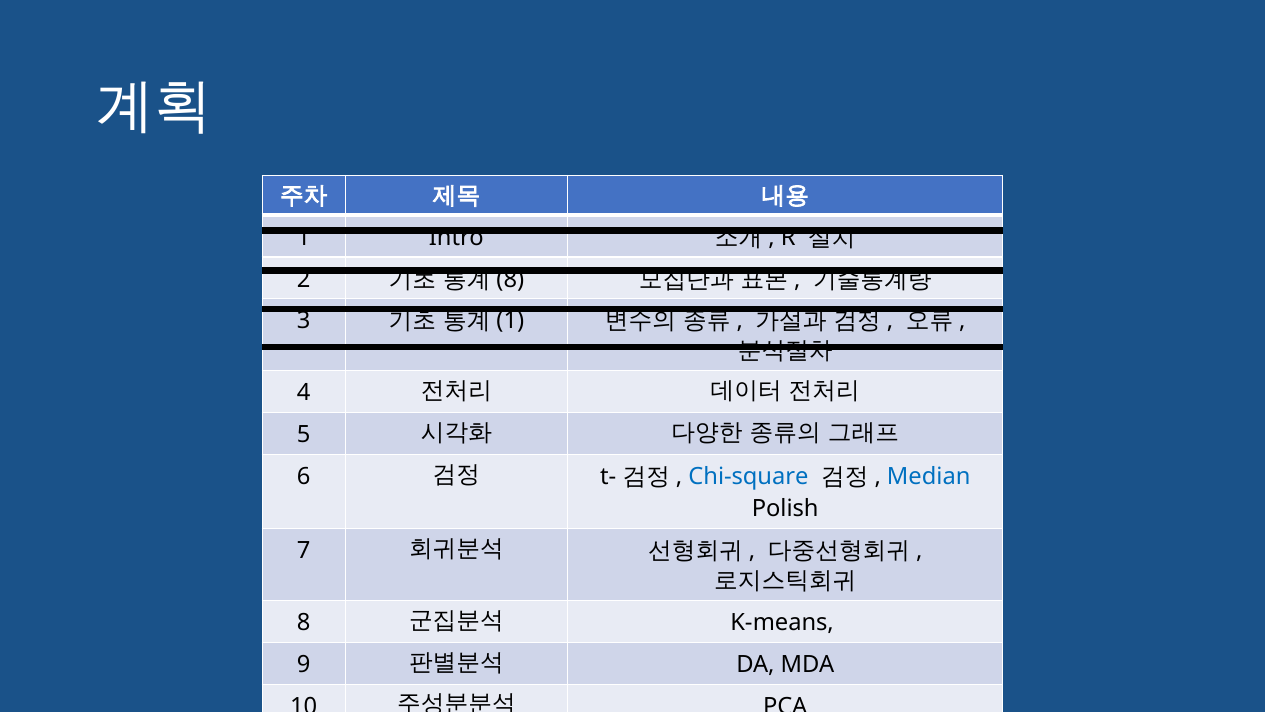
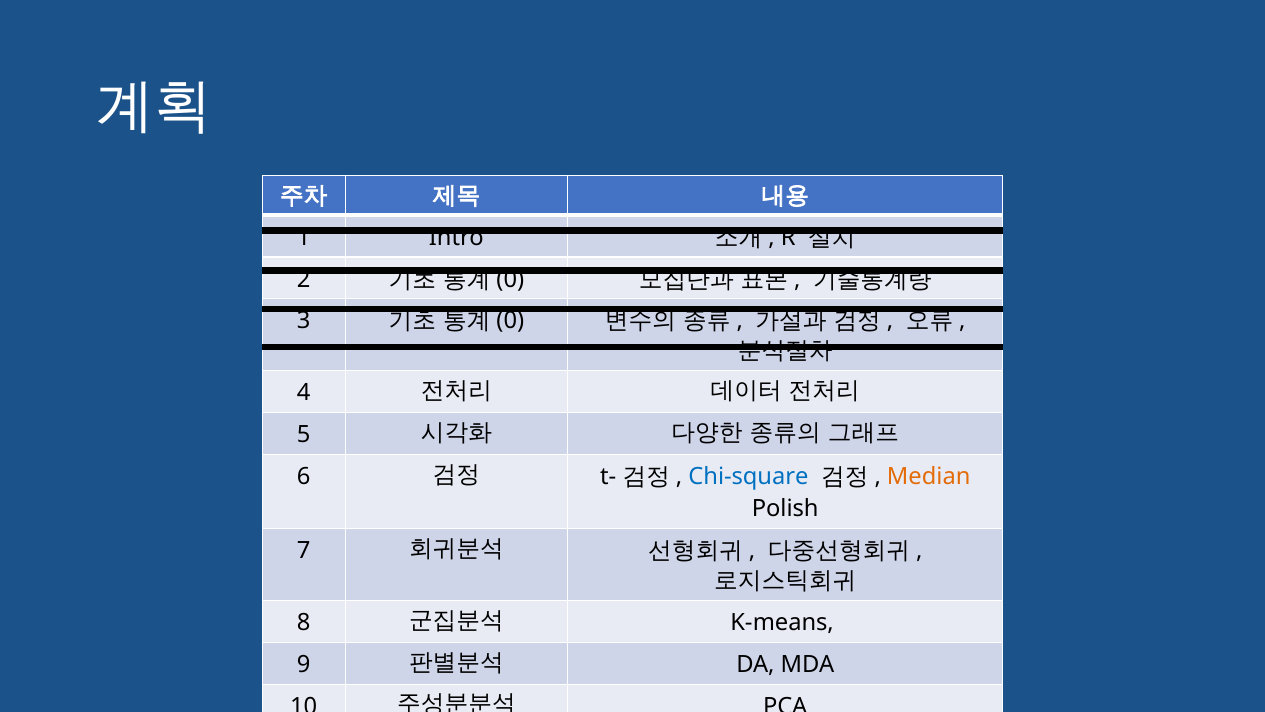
8 at (510, 279): 8 -> 0
1 at (510, 321): 1 -> 0
Median colour: blue -> orange
